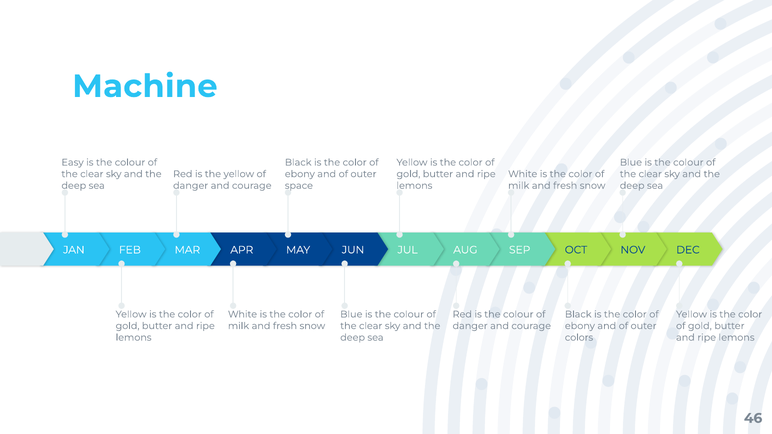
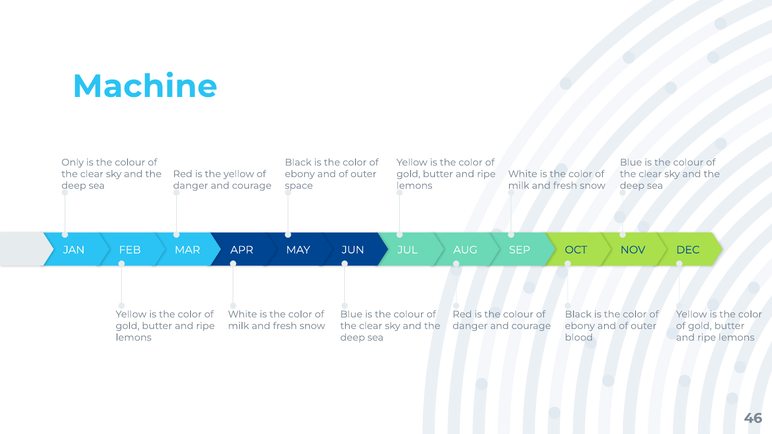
Easy: Easy -> Only
colors: colors -> blood
